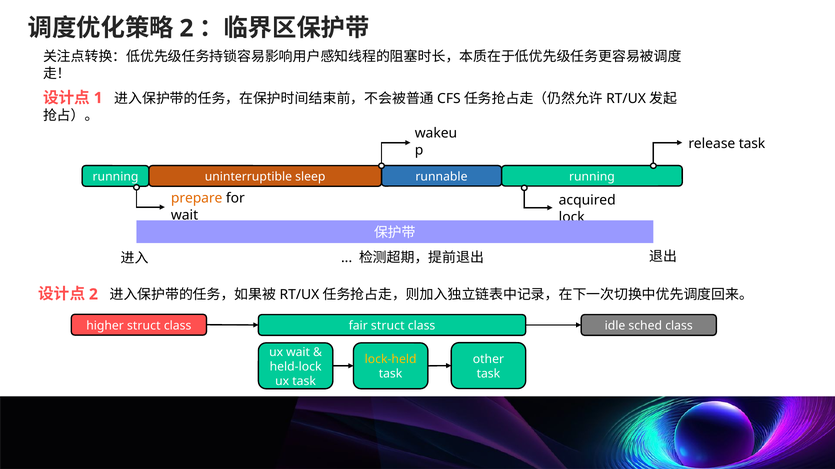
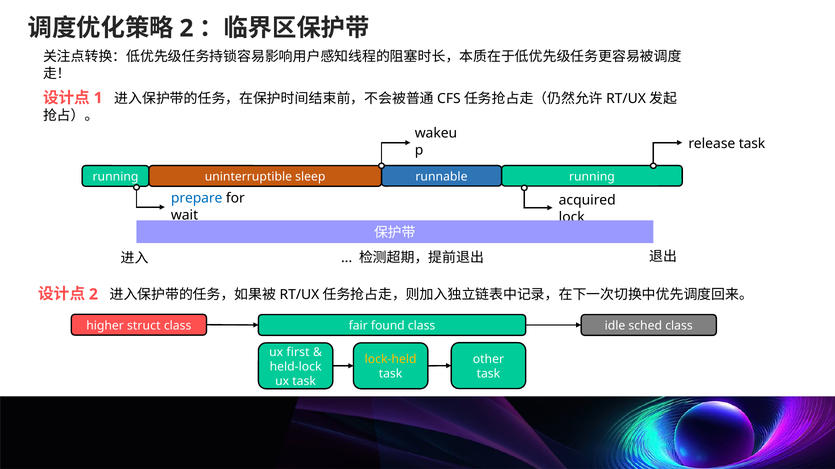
prepare colour: orange -> blue
fair struct: struct -> found
ux wait: wait -> first
